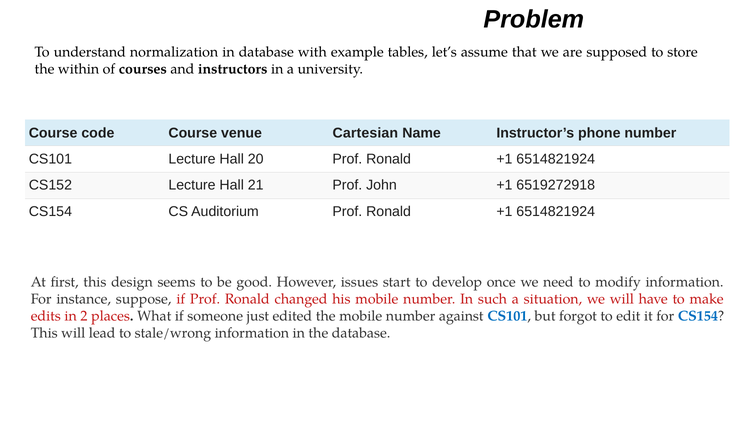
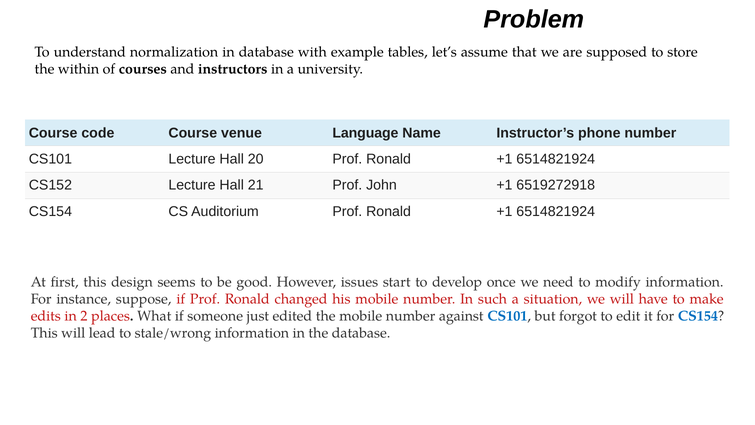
Cartesian: Cartesian -> Language
